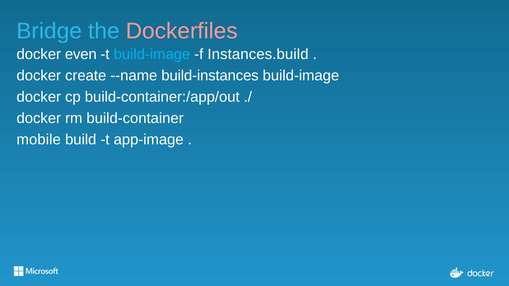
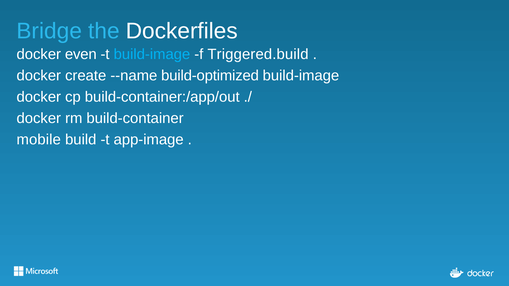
Dockerfiles colour: pink -> white
Instances.build: Instances.build -> Triggered.build
build-instances: build-instances -> build-optimized
